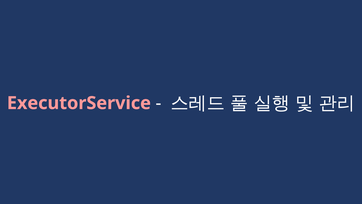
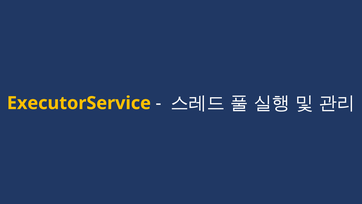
ExecutorService colour: pink -> yellow
